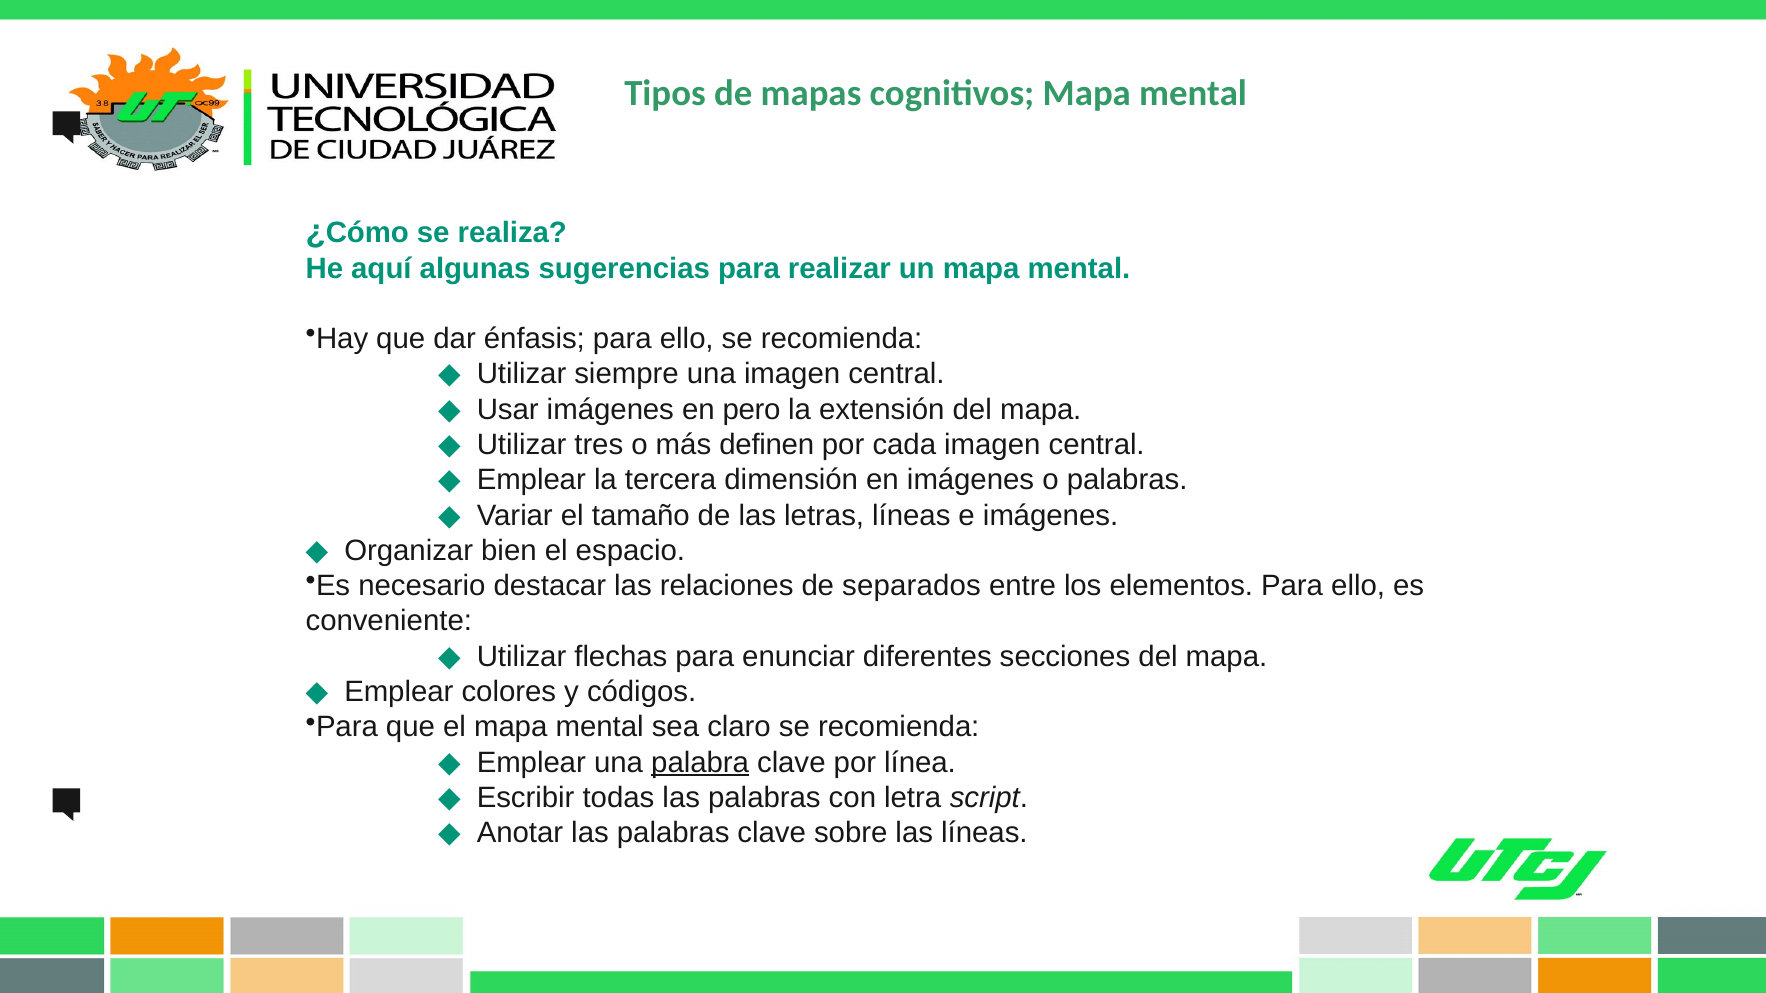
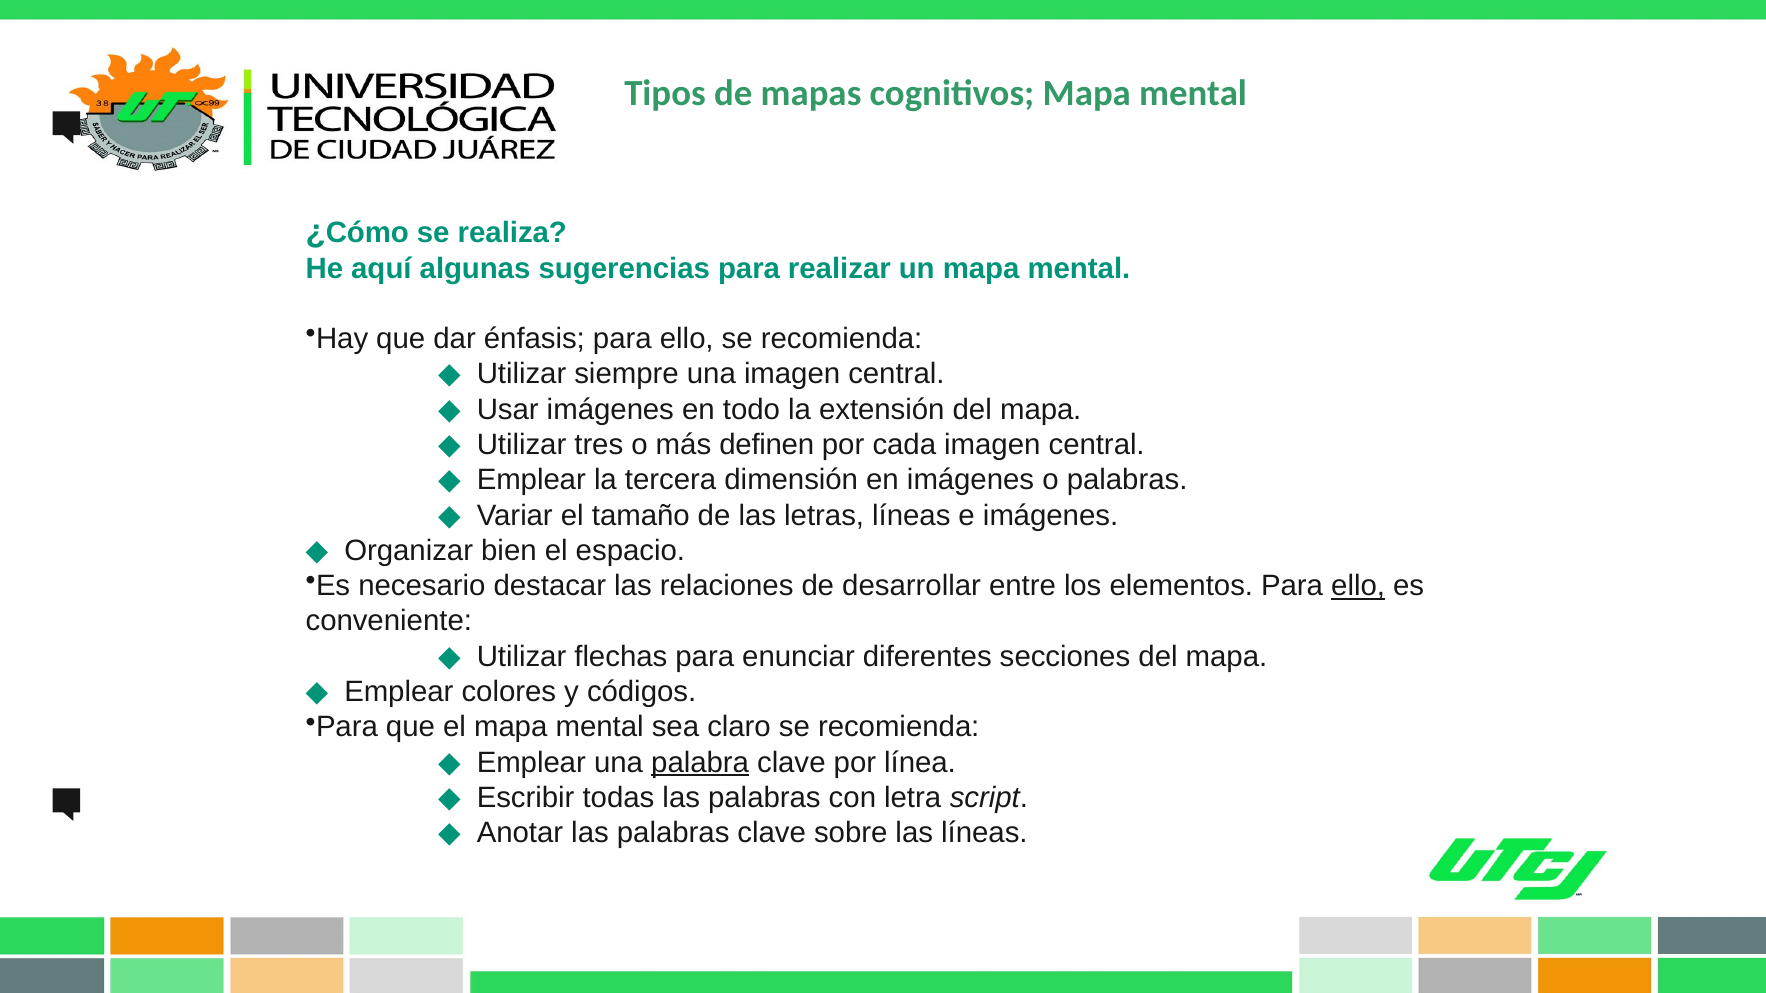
pero: pero -> todo
separados: separados -> desarrollar
ello at (1358, 586) underline: none -> present
